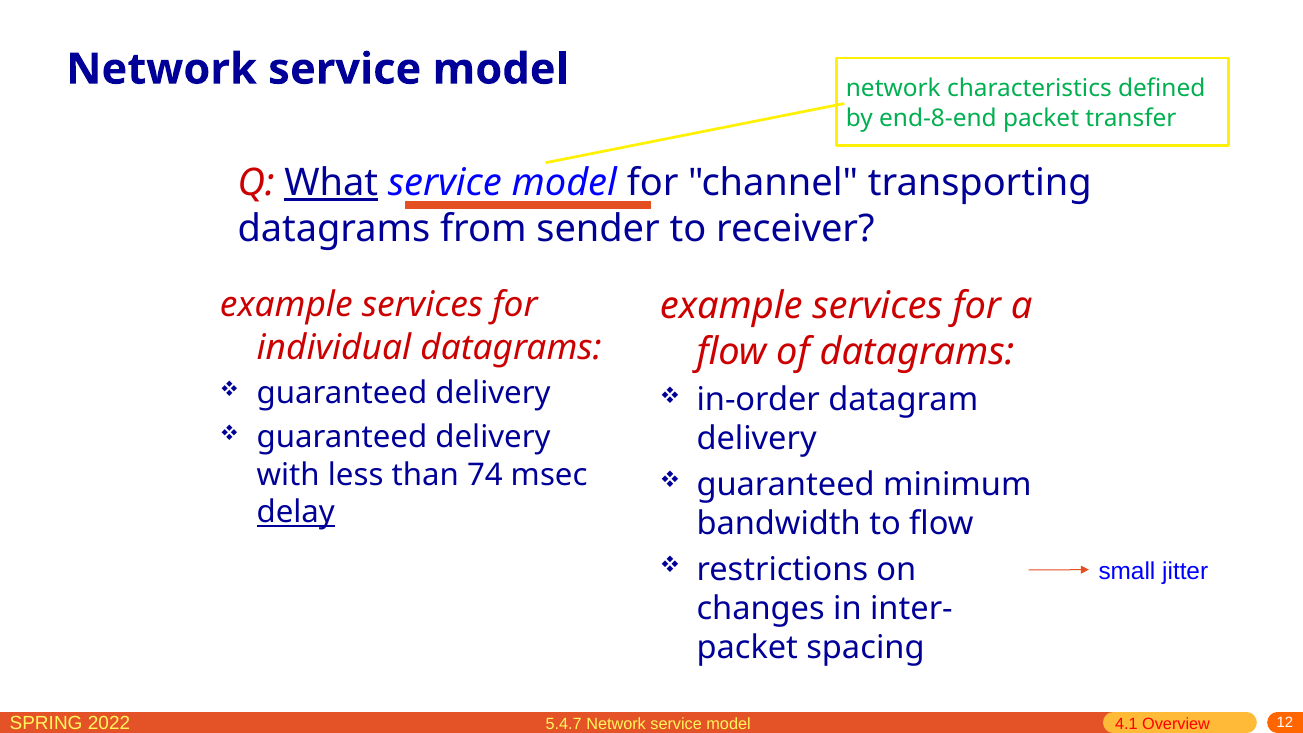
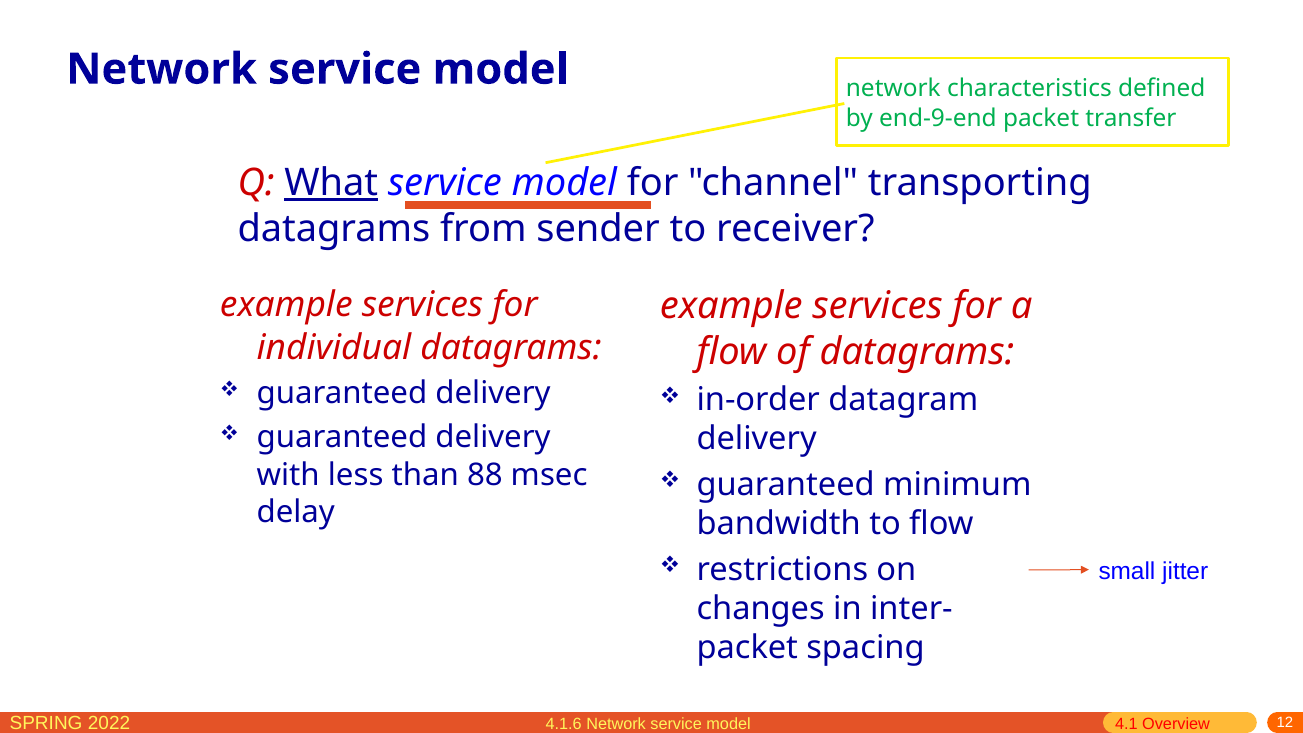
end-8-end: end-8-end -> end-9-end
74: 74 -> 88
delay underline: present -> none
5.4.7: 5.4.7 -> 4.1.6
